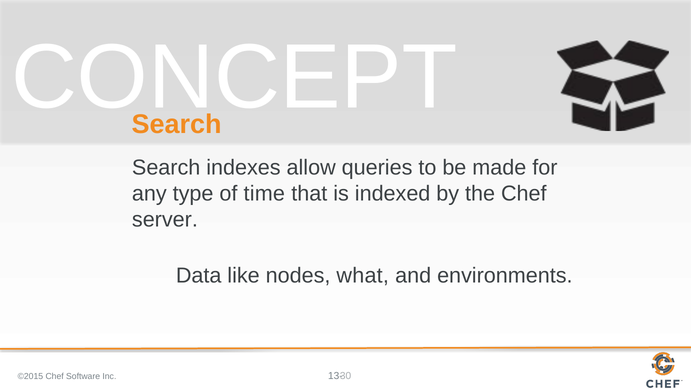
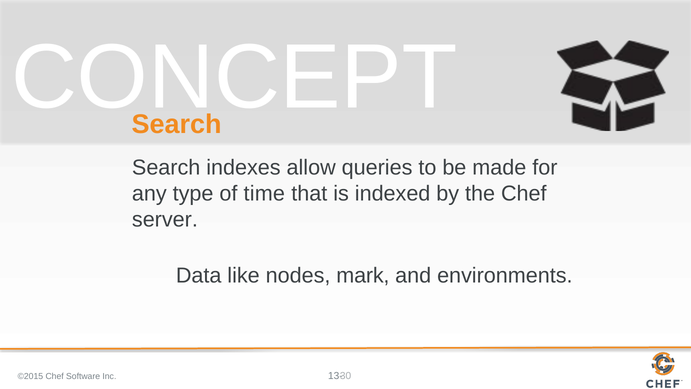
what: what -> mark
